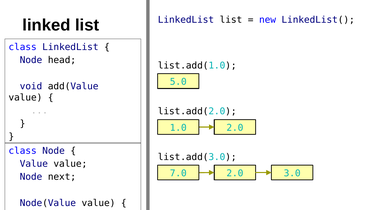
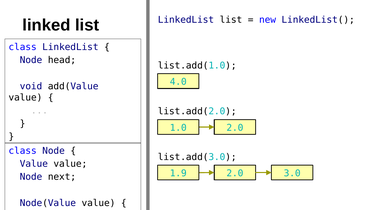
5.0: 5.0 -> 4.0
7.0: 7.0 -> 1.9
